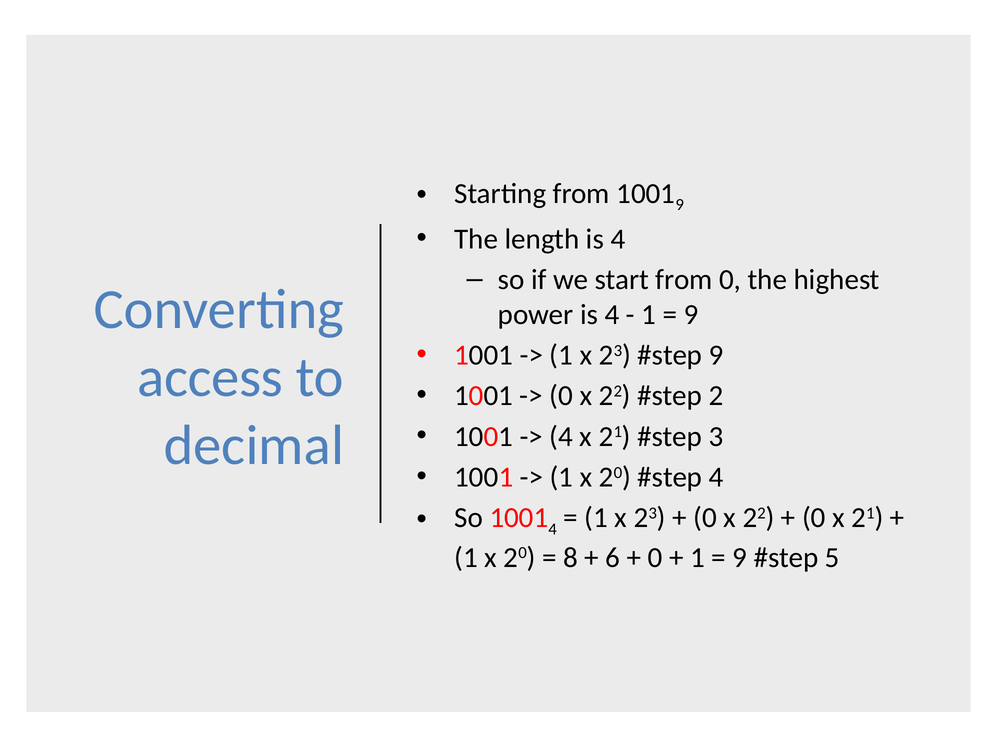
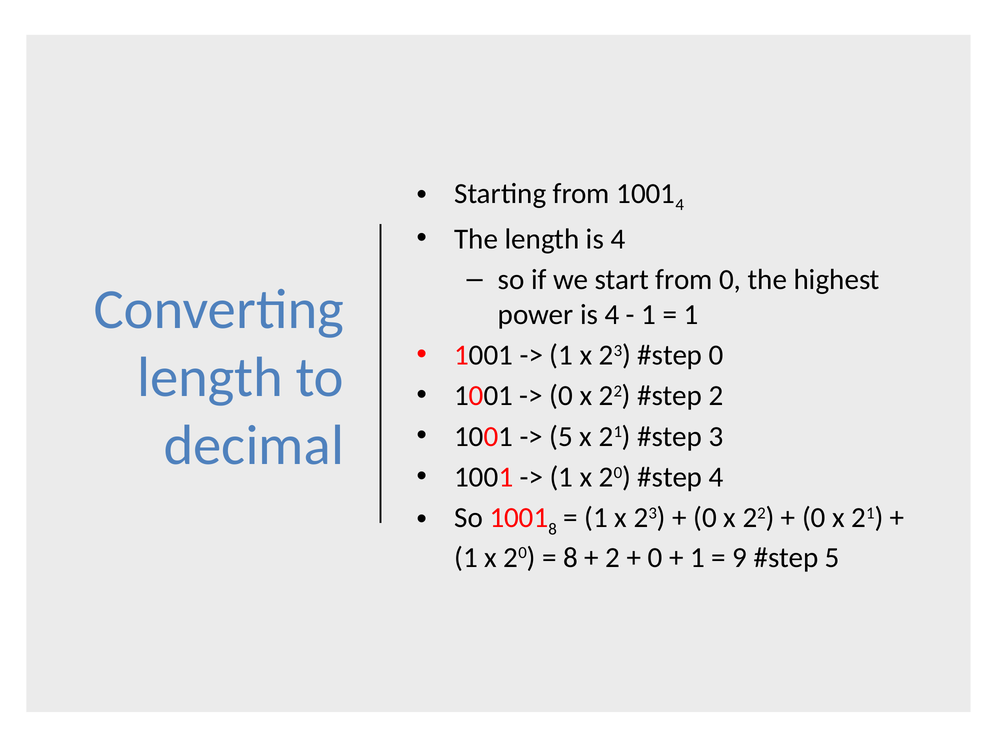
1001 9: 9 -> 4
9 at (691, 315): 9 -> 1
9 at (716, 356): 9 -> 0
access at (210, 378): access -> length
4 at (561, 437): 4 -> 5
1001 4: 4 -> 8
6 at (613, 558): 6 -> 2
